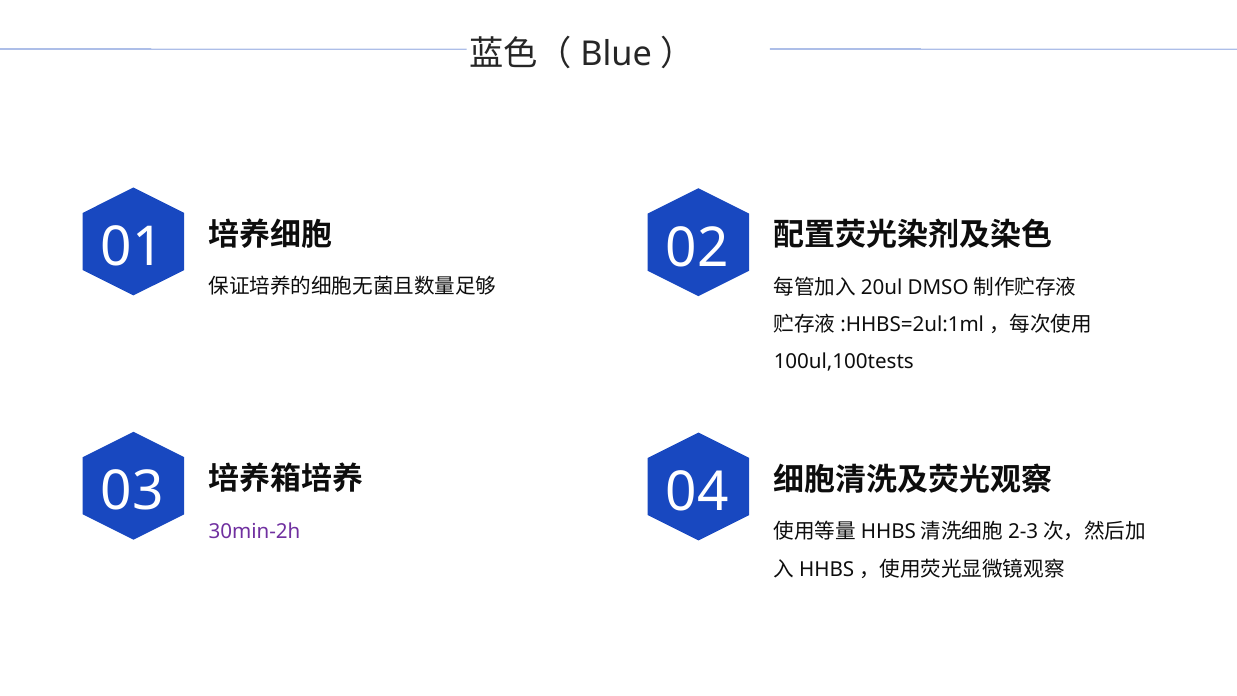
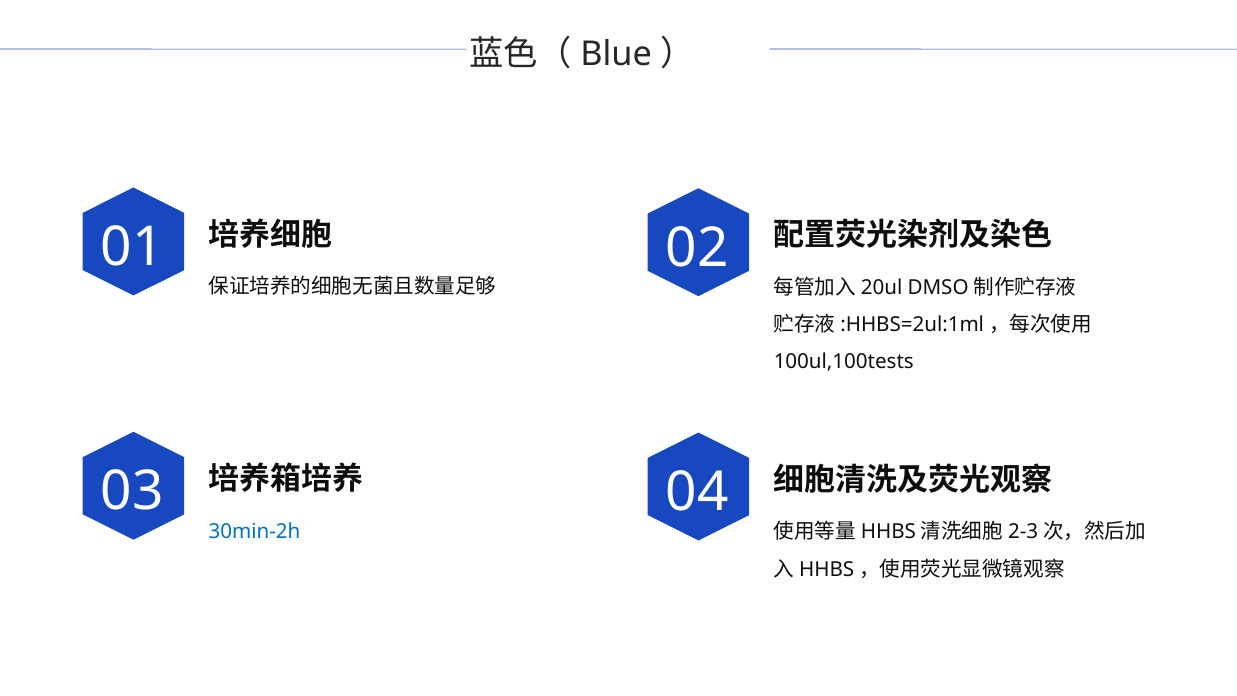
30min-2h colour: purple -> blue
